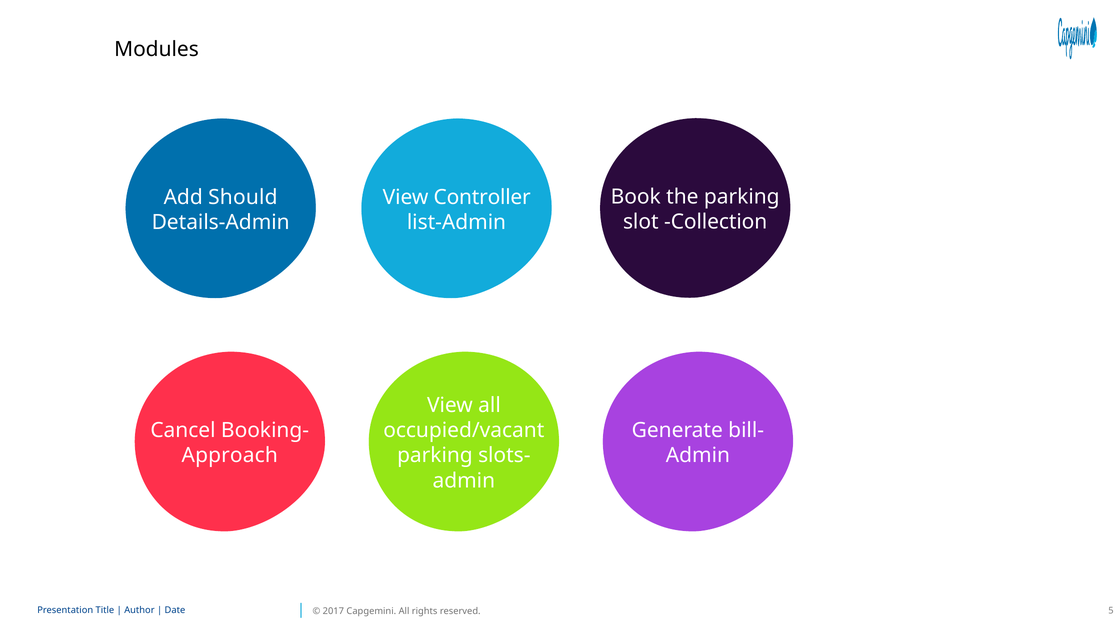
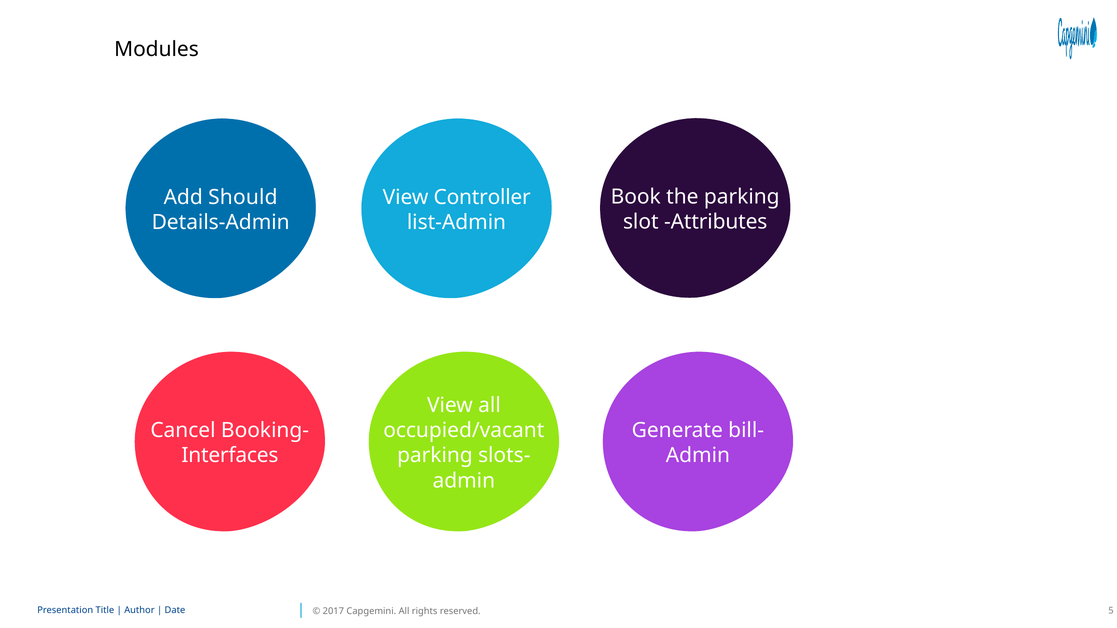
Collection: Collection -> Attributes
Approach: Approach -> Interfaces
